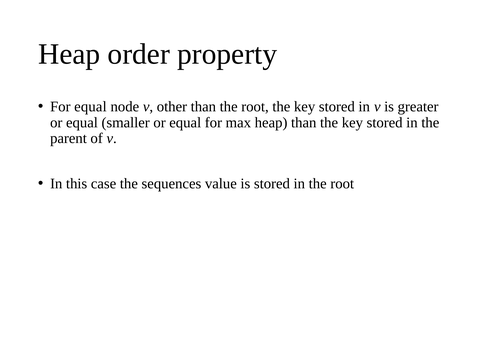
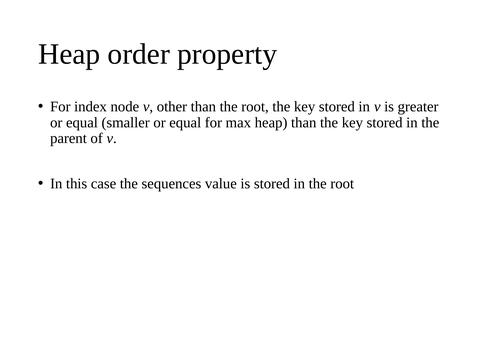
For equal: equal -> index
